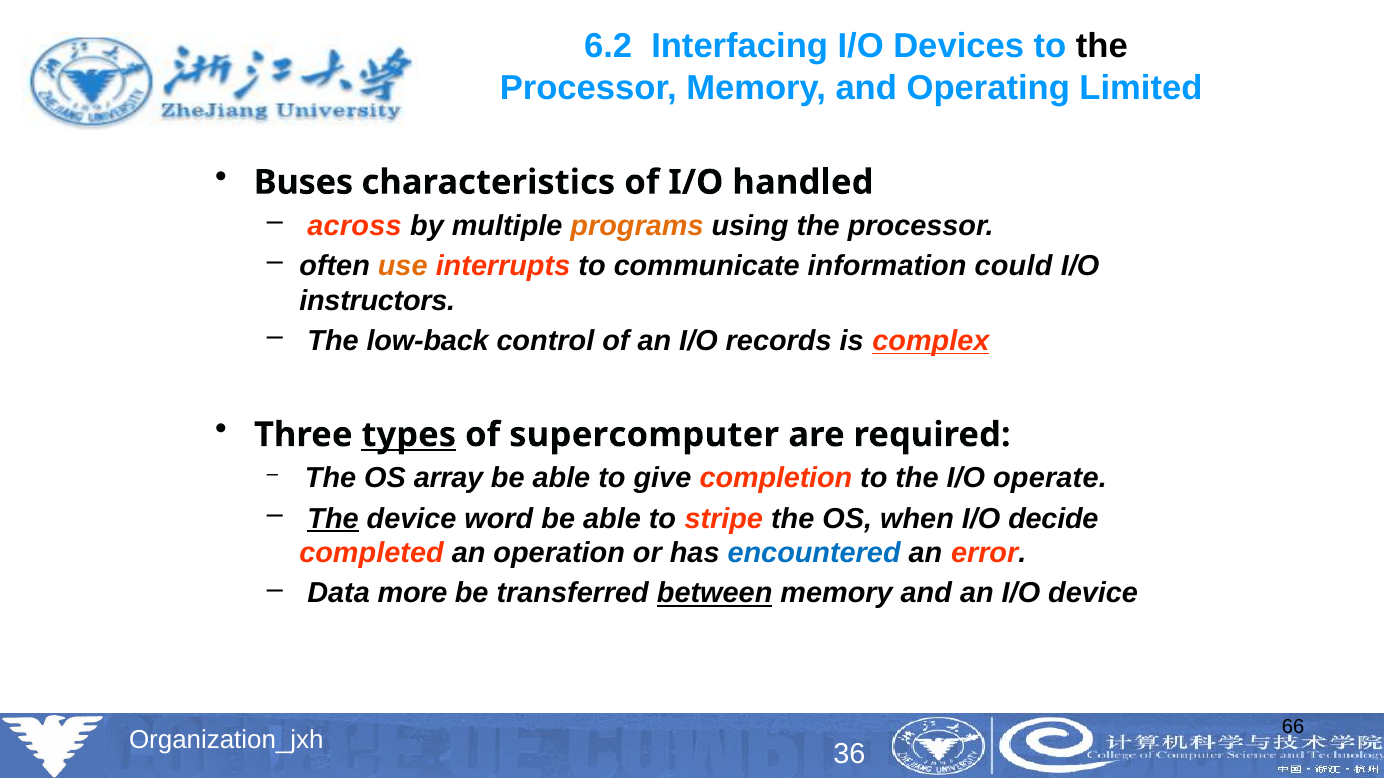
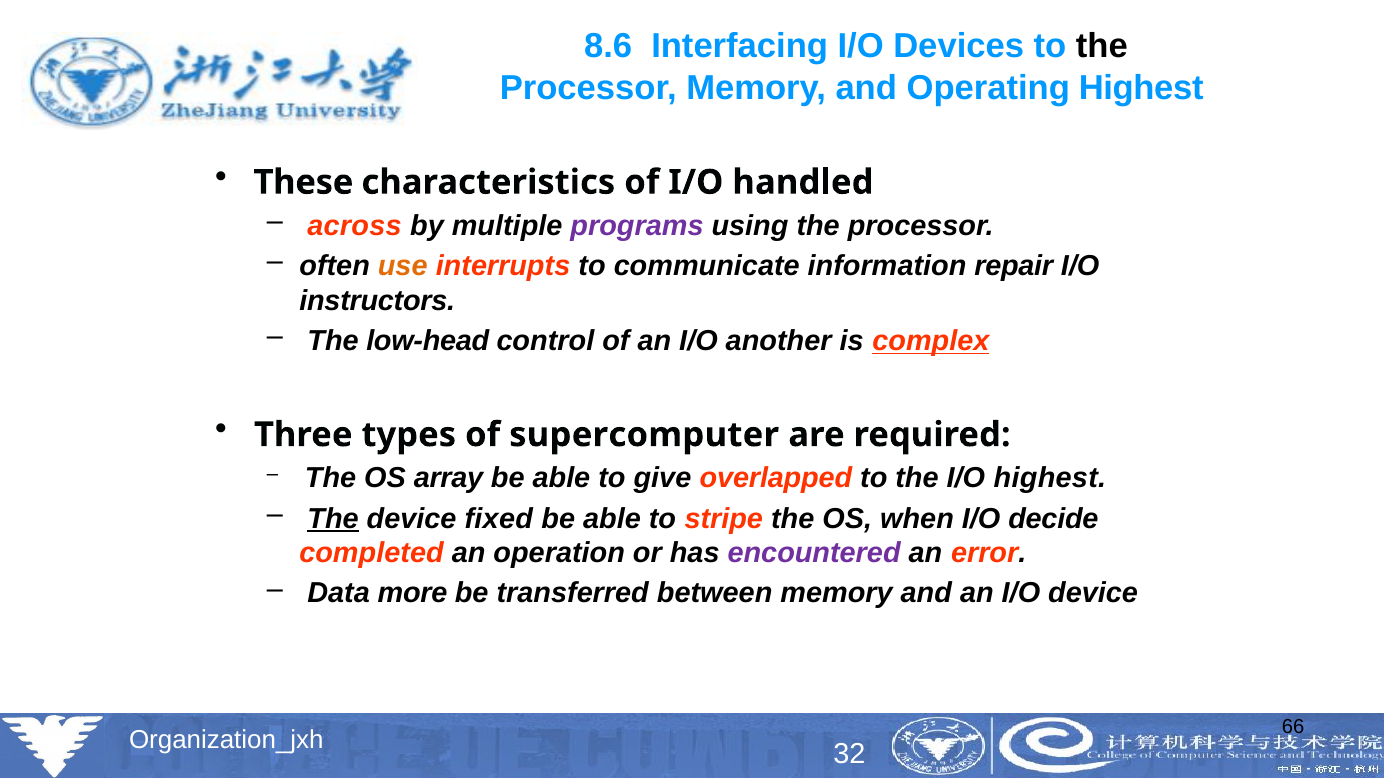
6.2: 6.2 -> 8.6
Operating Limited: Limited -> Highest
Buses: Buses -> These
programs colour: orange -> purple
could: could -> repair
low-back: low-back -> low-head
records: records -> another
types underline: present -> none
completion: completion -> overlapped
I/O operate: operate -> highest
word: word -> fixed
encountered colour: blue -> purple
between underline: present -> none
36: 36 -> 32
